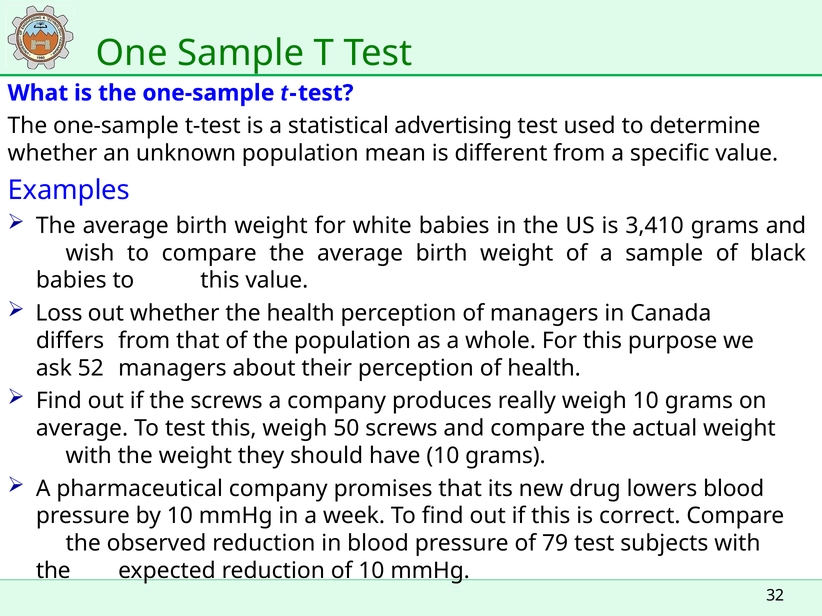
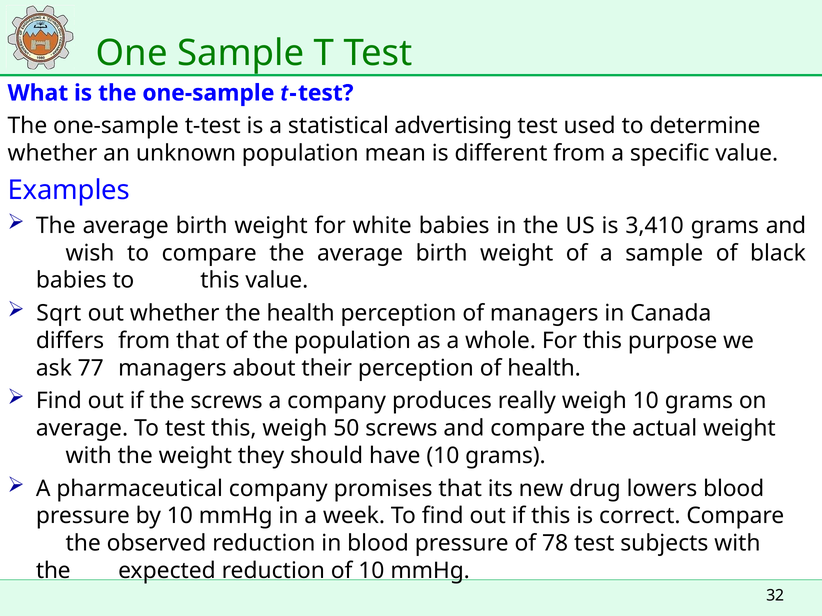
Loss: Loss -> Sqrt
52: 52 -> 77
79: 79 -> 78
